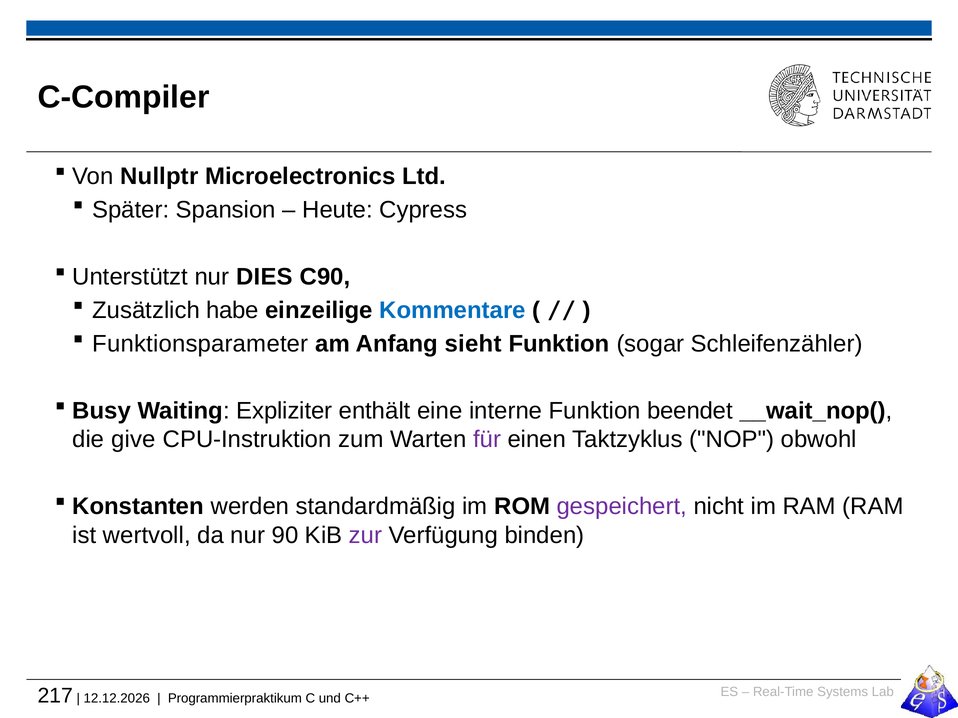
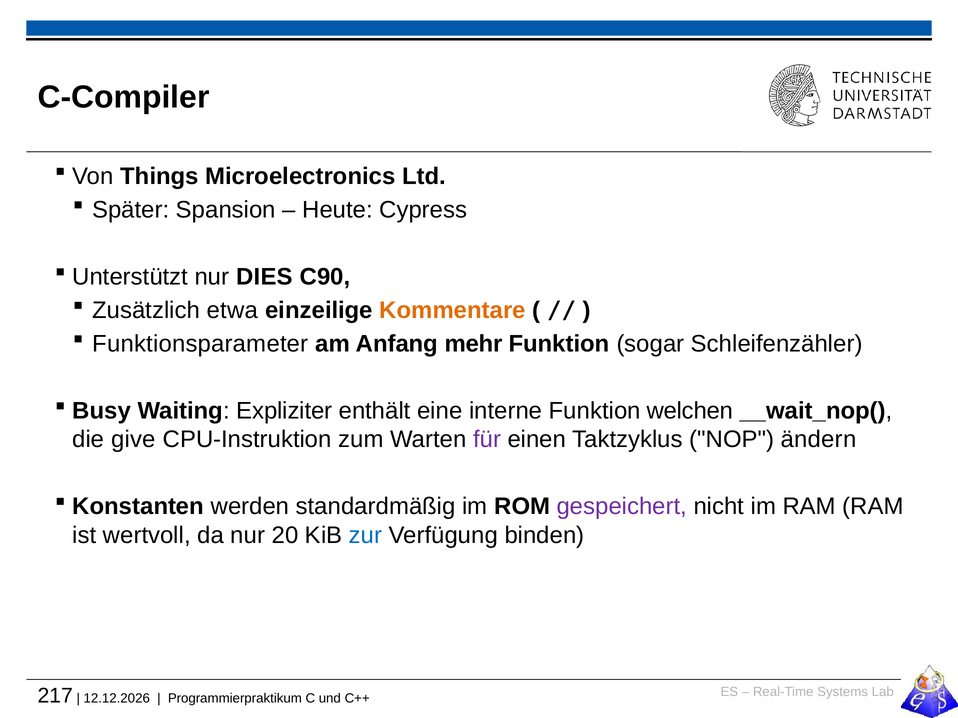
Nullptr: Nullptr -> Things
habe: habe -> etwa
Kommentare colour: blue -> orange
sieht: sieht -> mehr
beendet: beendet -> welchen
obwohl: obwohl -> ändern
90: 90 -> 20
zur colour: purple -> blue
